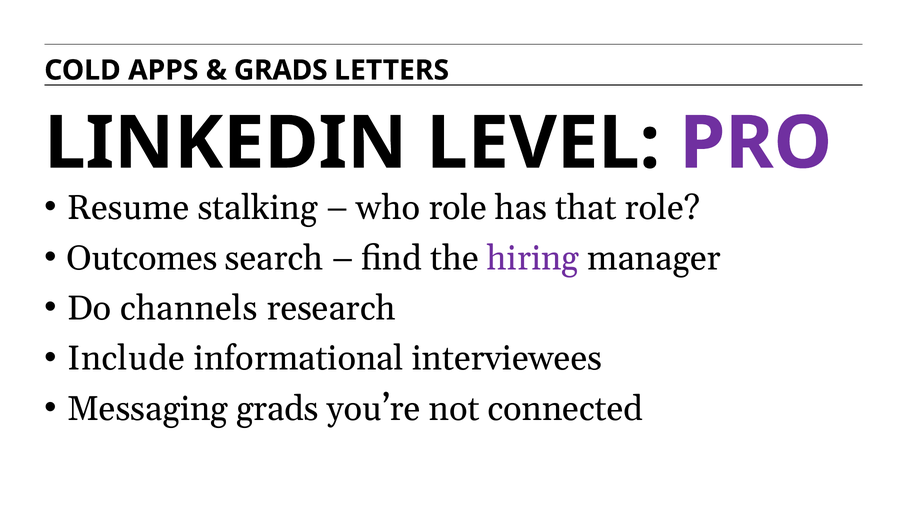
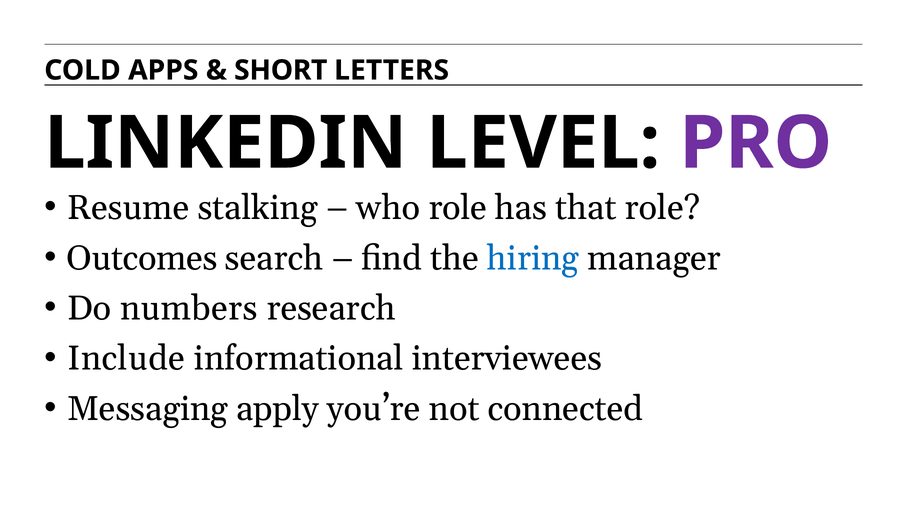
GRADS at (281, 70): GRADS -> SHORT
hiring colour: purple -> blue
channels: channels -> numbers
Messaging grads: grads -> apply
